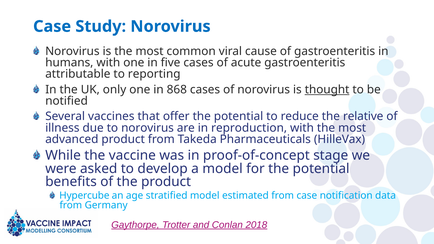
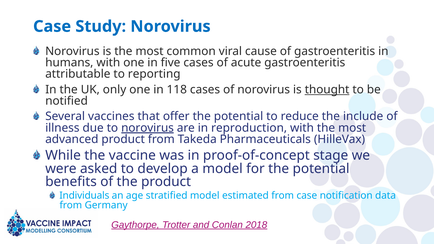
868: 868 -> 118
relative: relative -> include
norovirus at (148, 128) underline: none -> present
Hypercube: Hypercube -> Individuals
